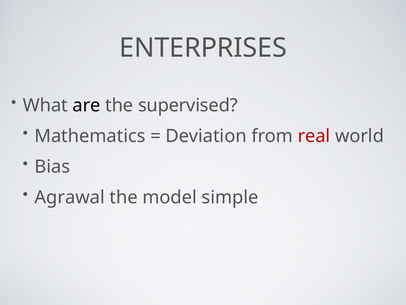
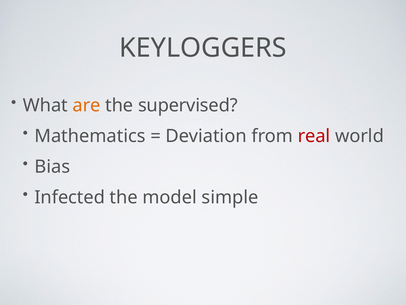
ENTERPRISES: ENTERPRISES -> KEYLOGGERS
are colour: black -> orange
Agrawal: Agrawal -> Infected
